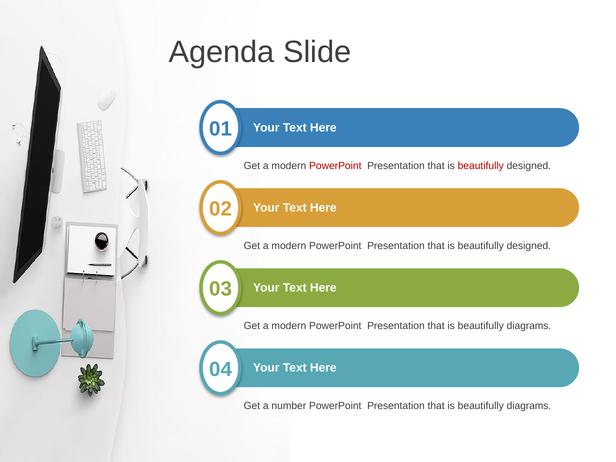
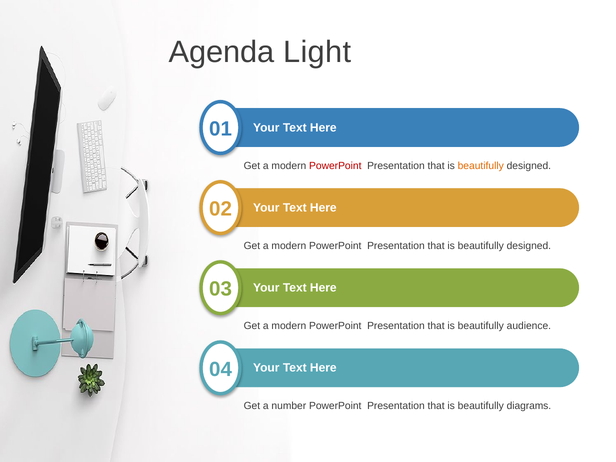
Slide: Slide -> Light
beautifully at (481, 166) colour: red -> orange
diagrams at (529, 326): diagrams -> audience
